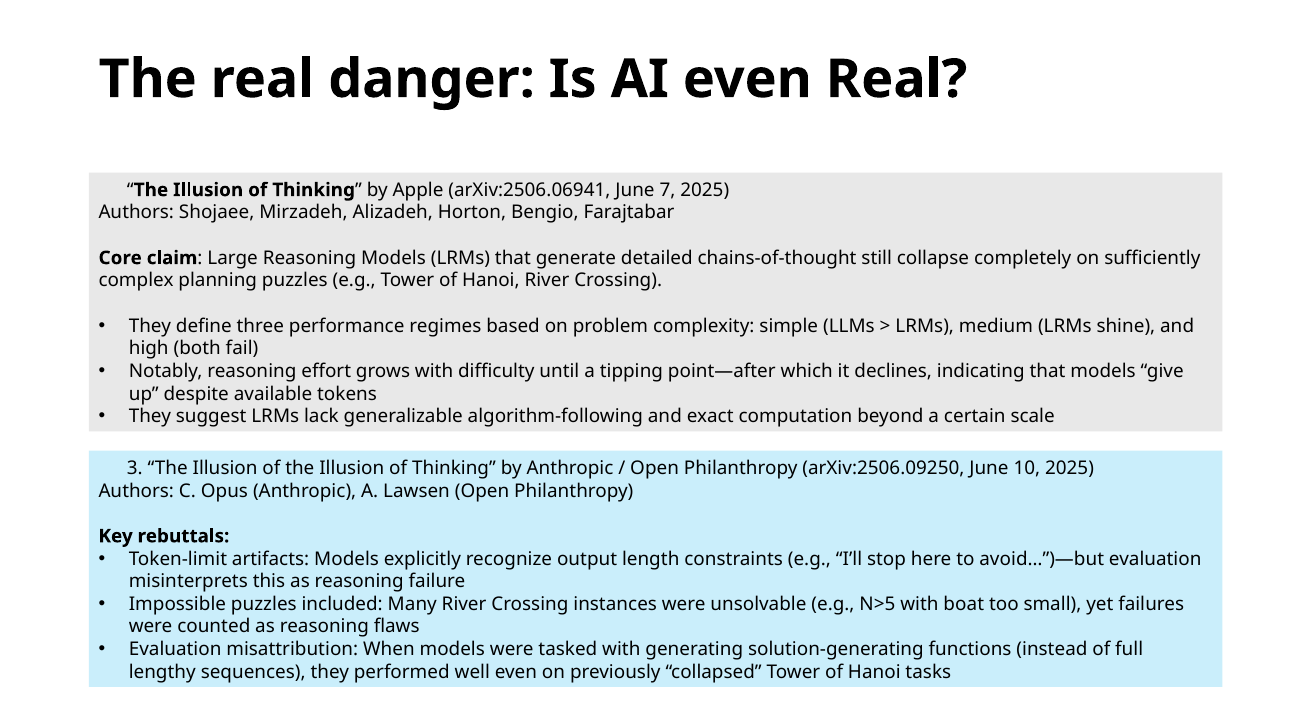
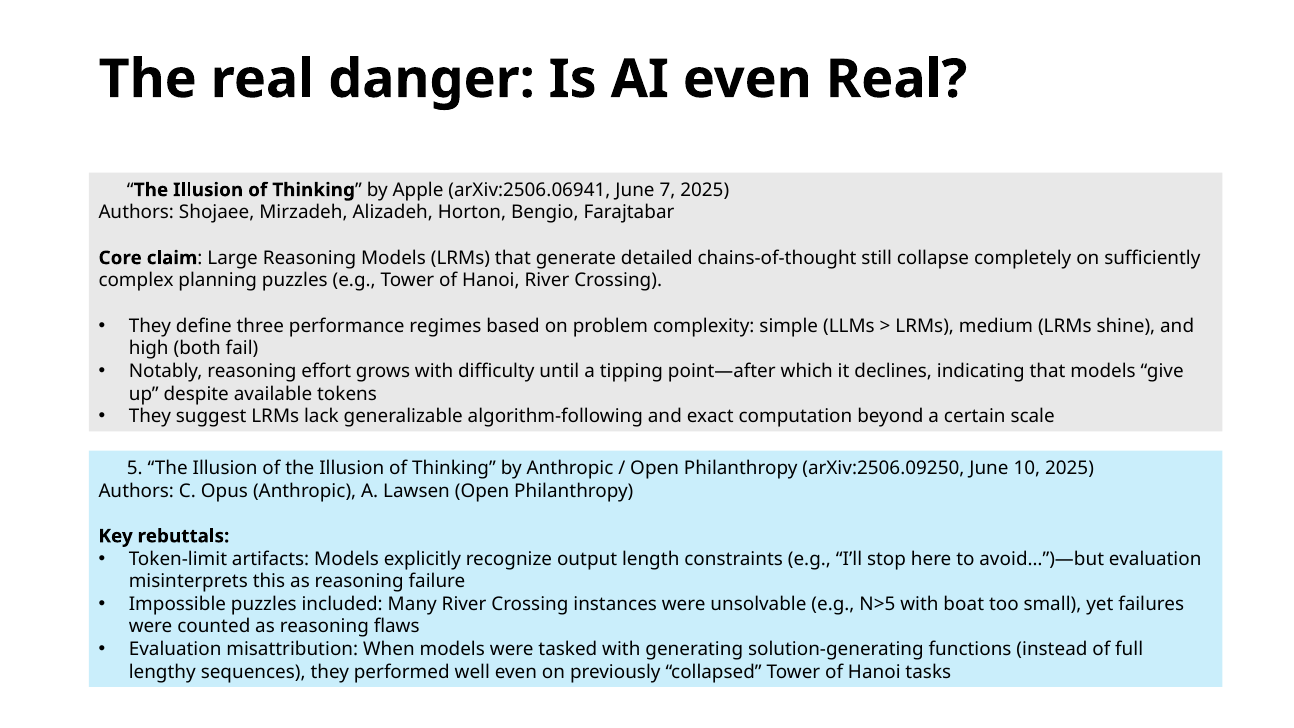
3: 3 -> 5
